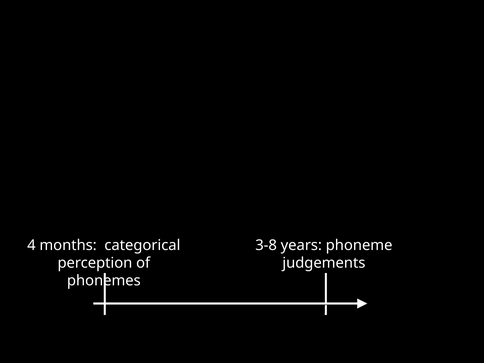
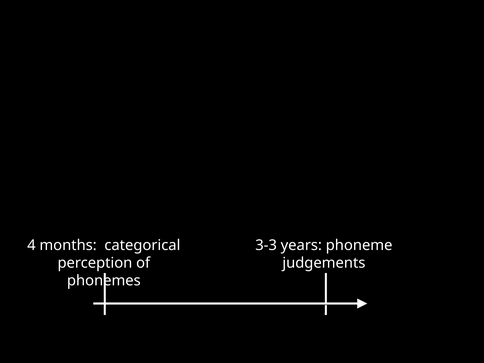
3-8: 3-8 -> 3-3
